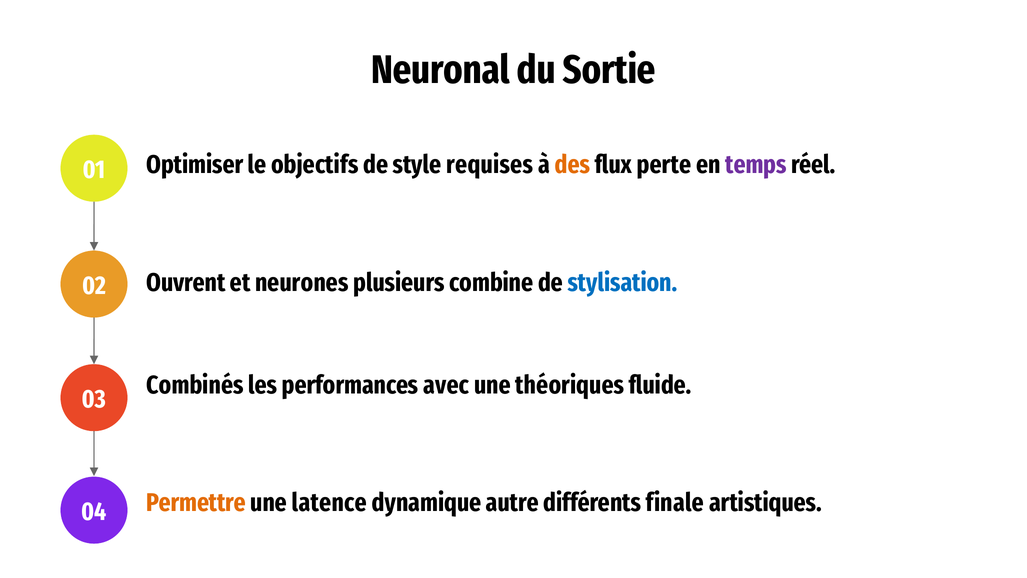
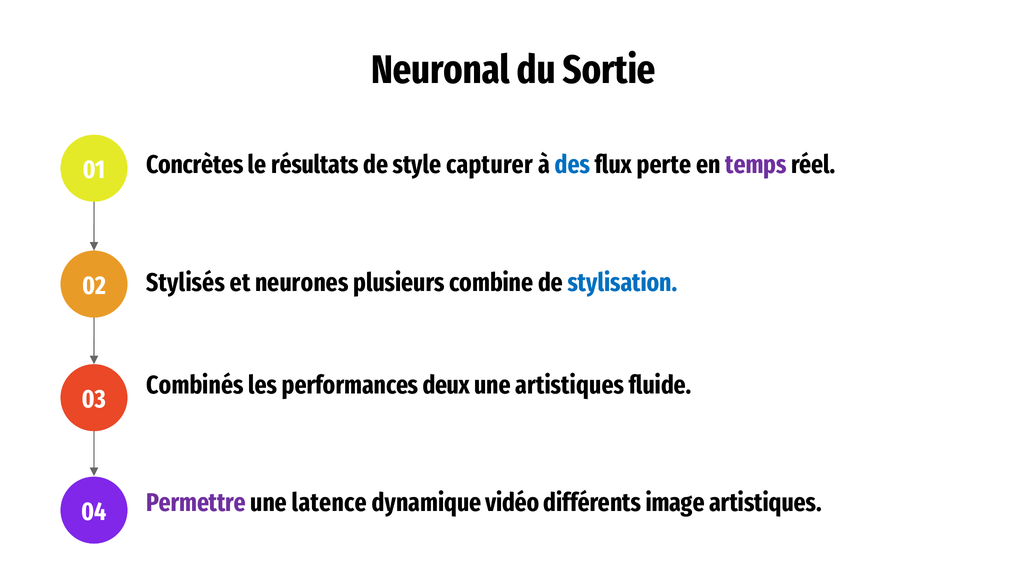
Optimiser: Optimiser -> Concrètes
objectifs: objectifs -> résultats
requises: requises -> capturer
des colour: orange -> blue
Ouvrent: Ouvrent -> Stylisés
avec: avec -> deux
une théoriques: théoriques -> artistiques
Permettre colour: orange -> purple
autre: autre -> vidéo
finale: finale -> image
